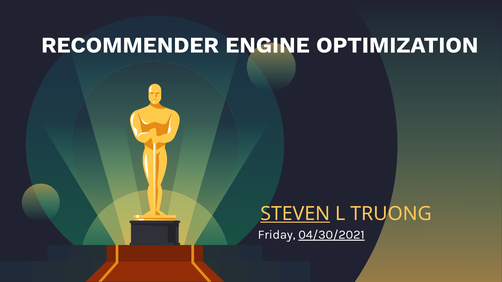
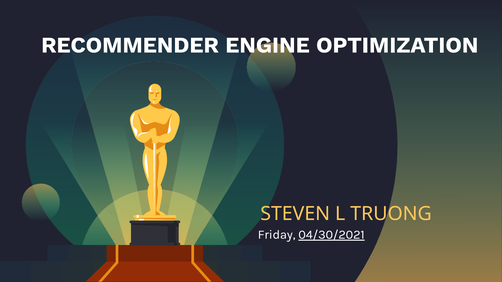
STEVEN underline: present -> none
